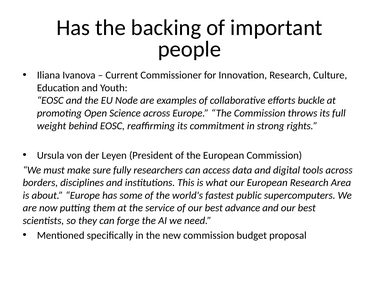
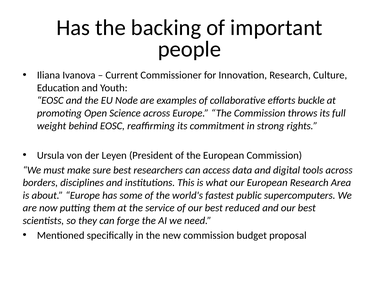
sure fully: fully -> best
advance: advance -> reduced
